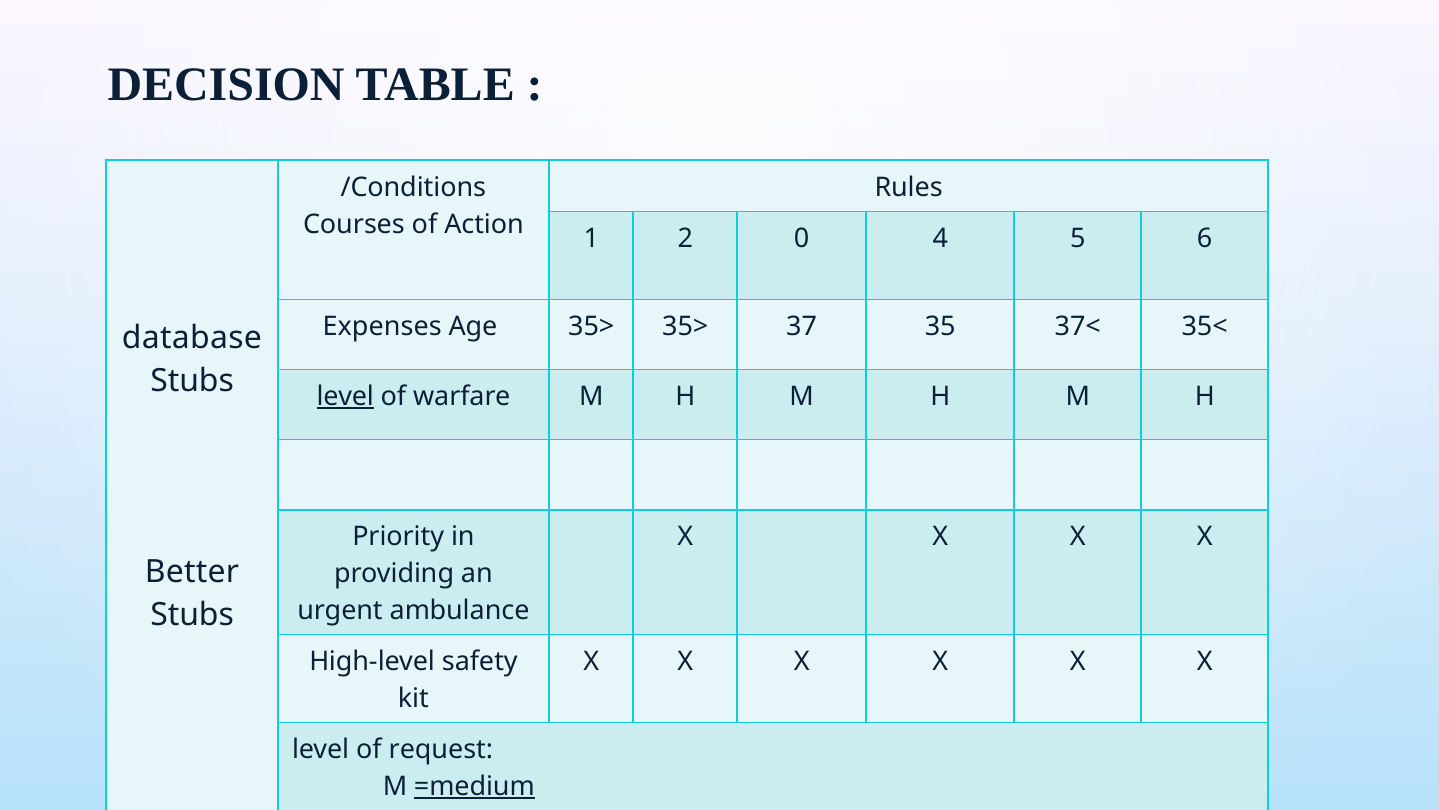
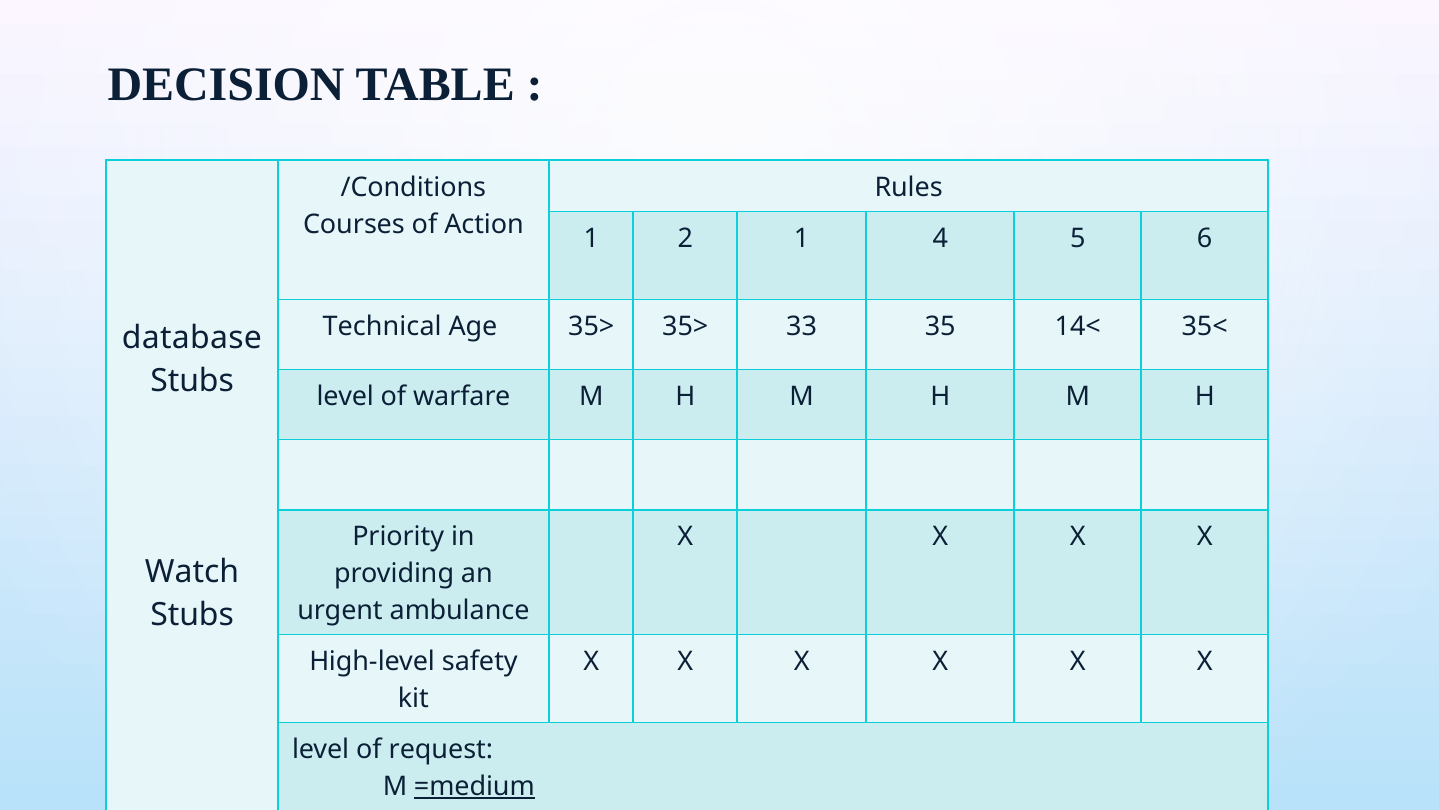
2 0: 0 -> 1
Expenses: Expenses -> Technical
37: 37 -> 33
37<: 37< -> 14<
level at (345, 396) underline: present -> none
Better: Better -> Watch
